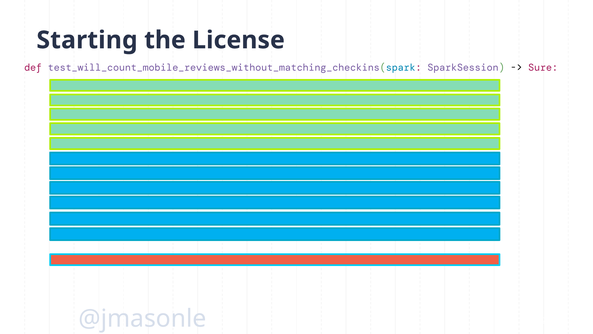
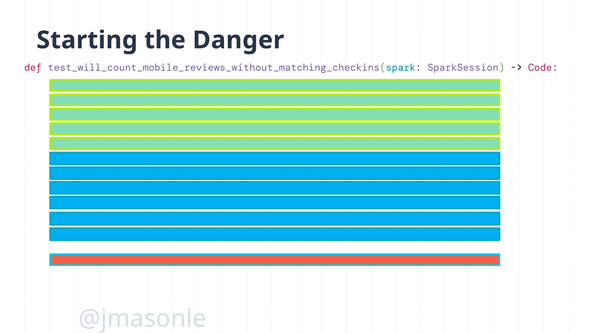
License: License -> Danger
Sure: Sure -> Code
